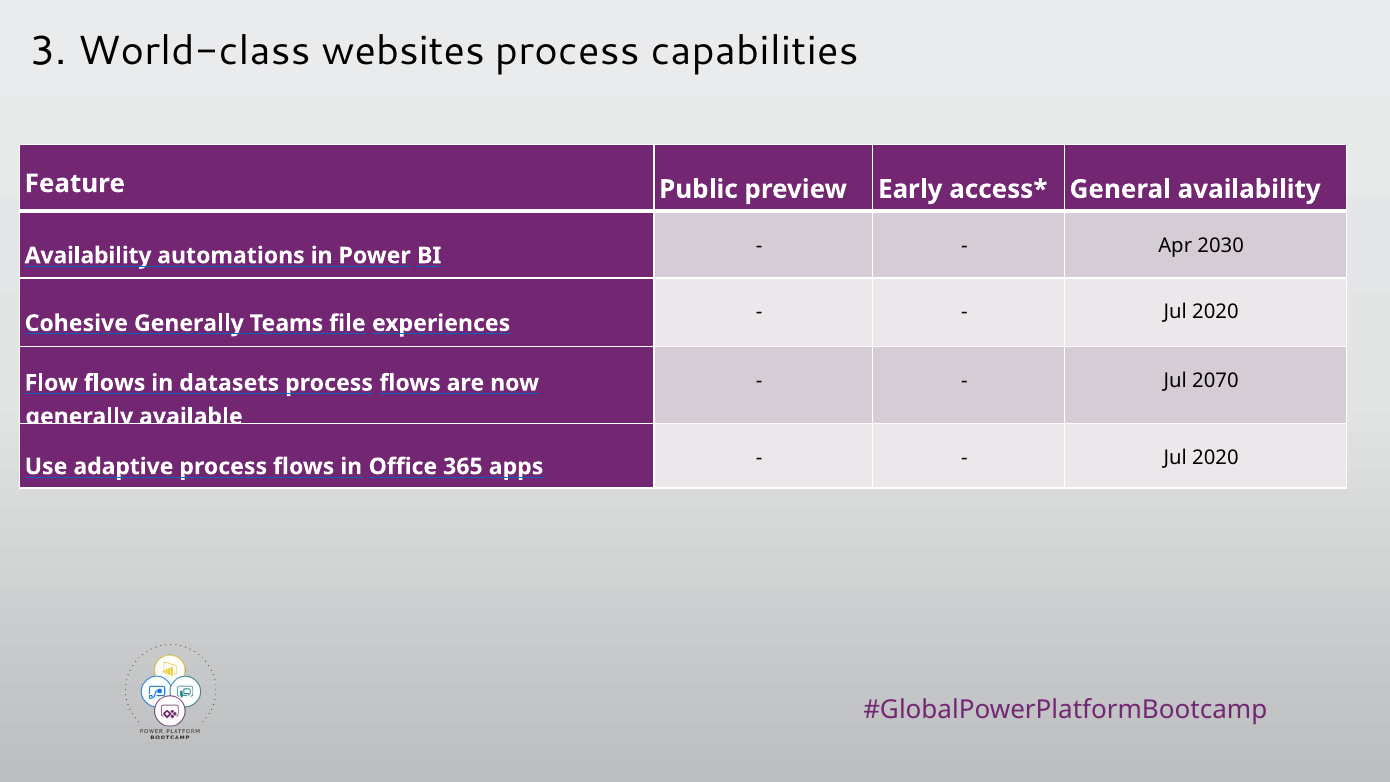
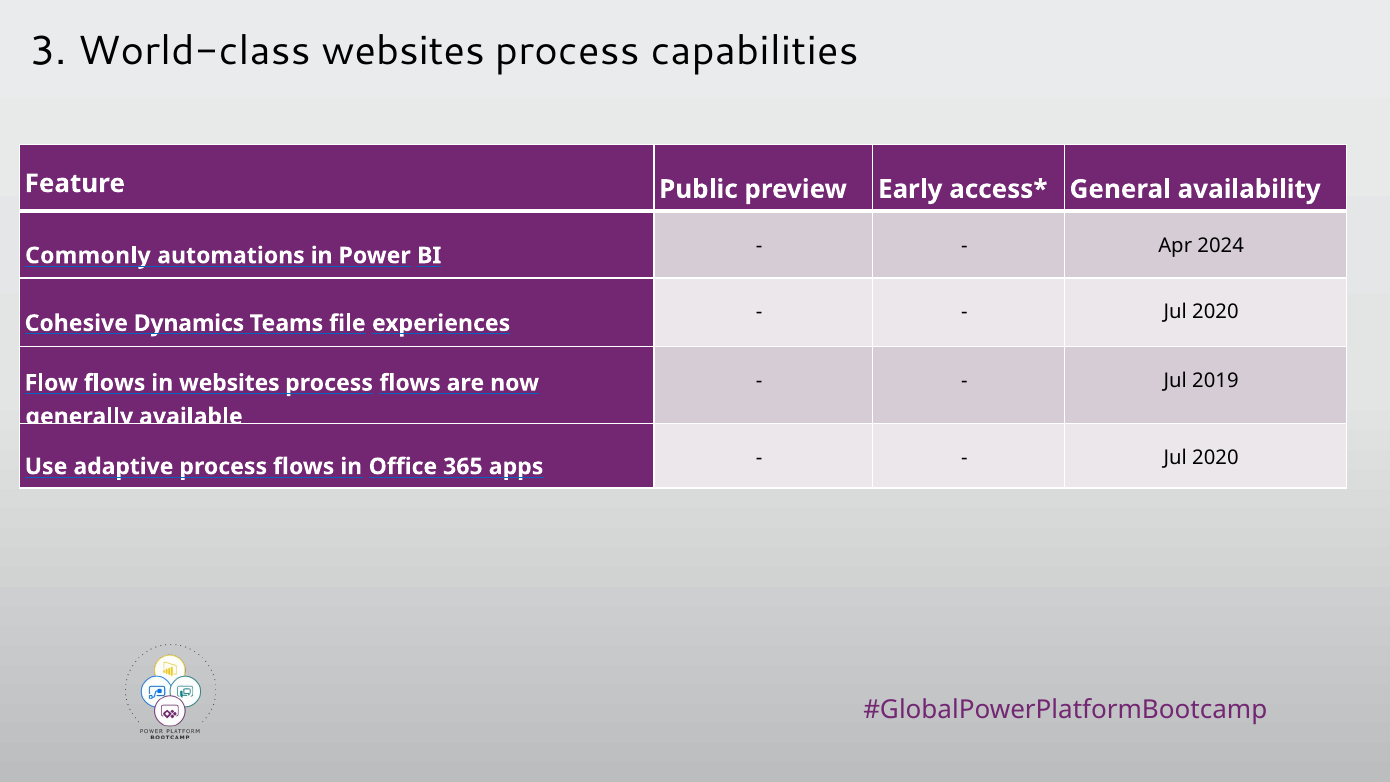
2030: 2030 -> 2024
Availability at (88, 256): Availability -> Commonly
Cohesive Generally: Generally -> Dynamics
2070: 2070 -> 2019
in datasets: datasets -> websites
